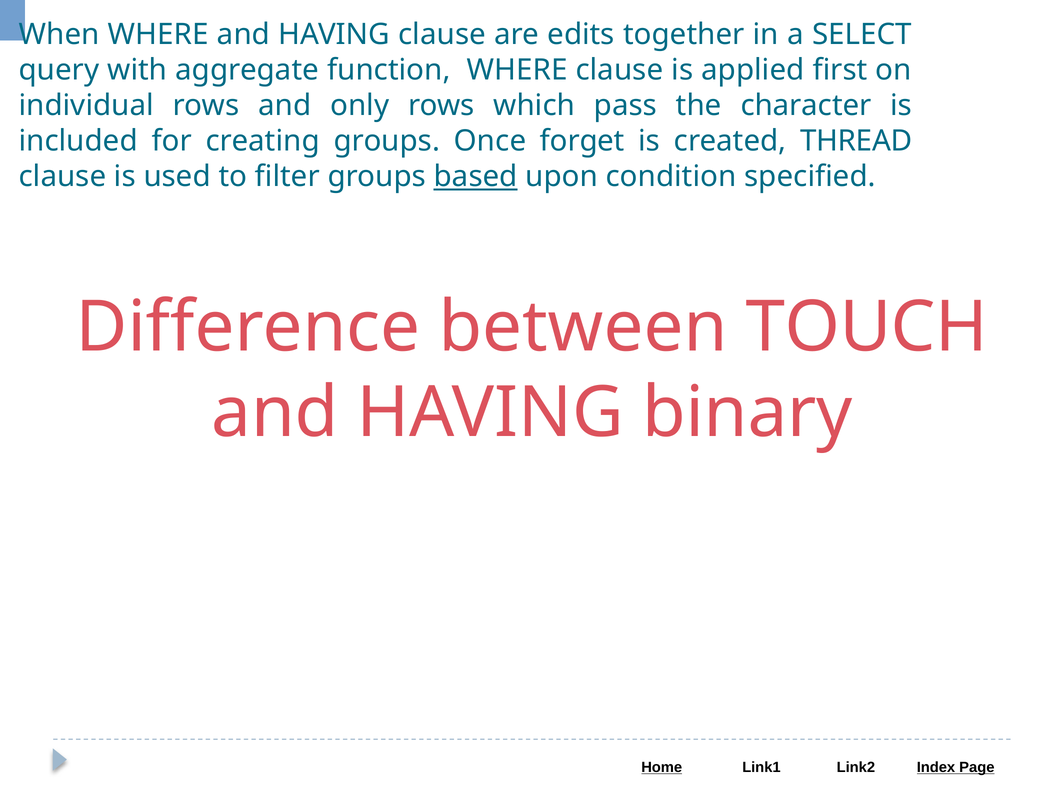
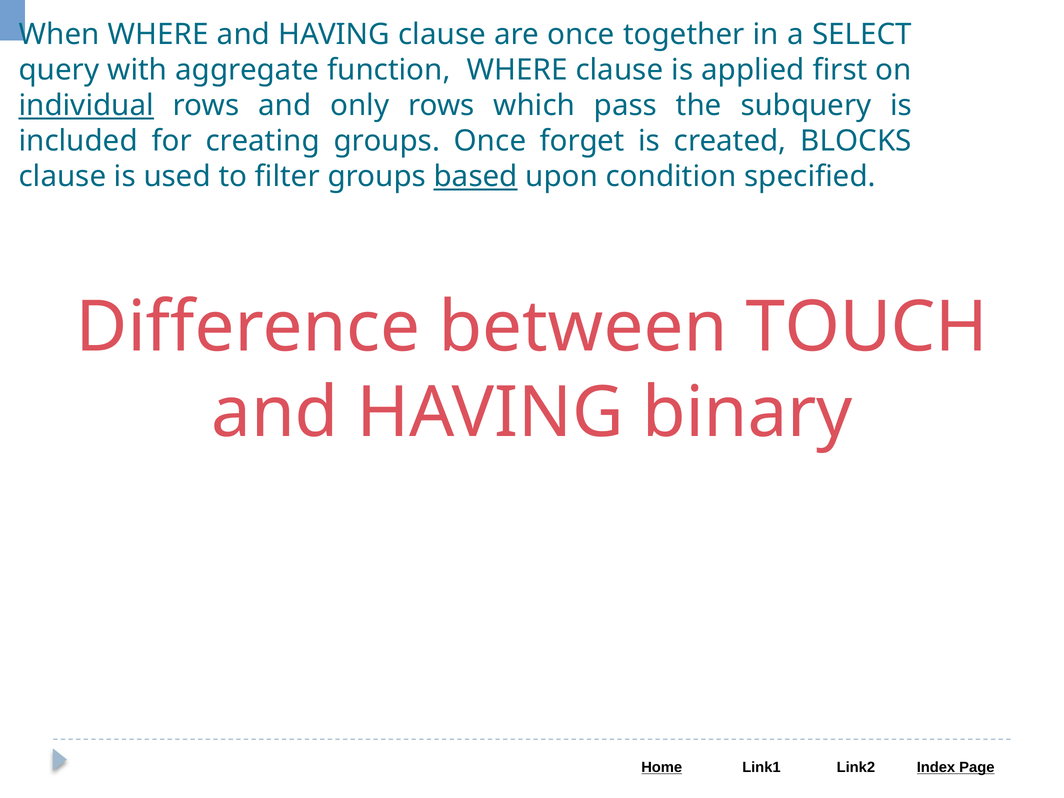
are edits: edits -> once
individual underline: none -> present
character: character -> subquery
THREAD: THREAD -> BLOCKS
